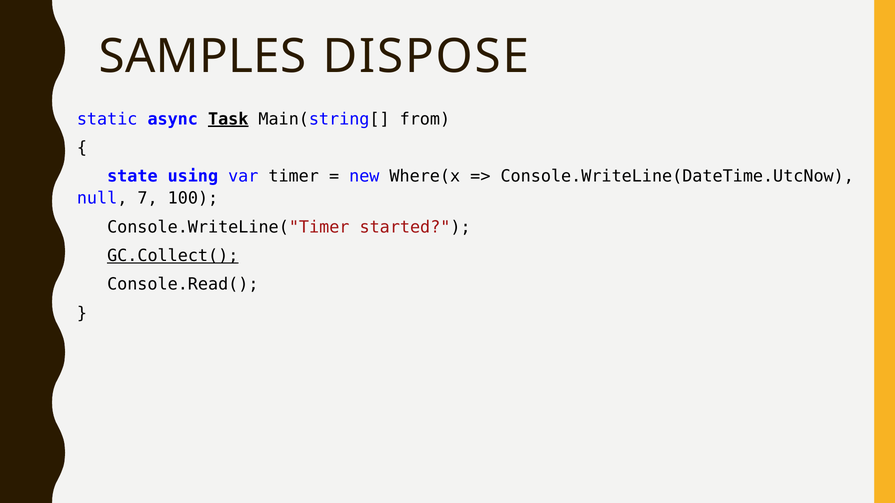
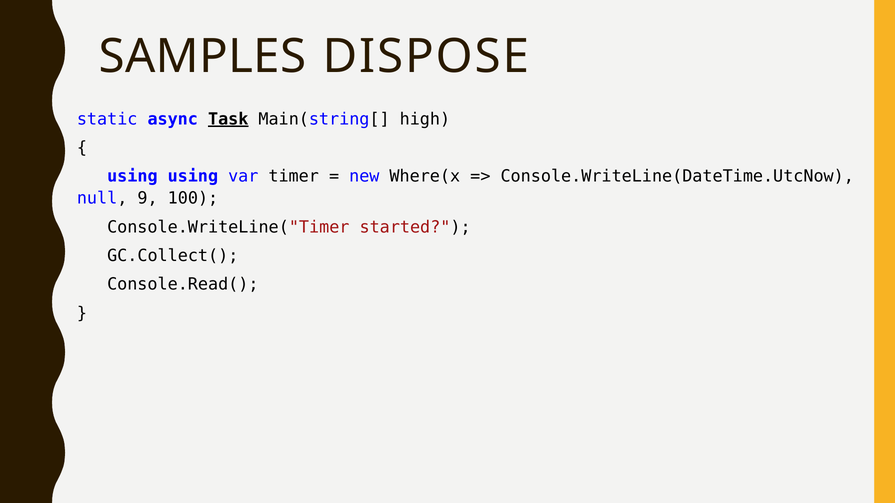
from: from -> high
state at (132, 176): state -> using
7: 7 -> 9
GC.Collect( underline: present -> none
